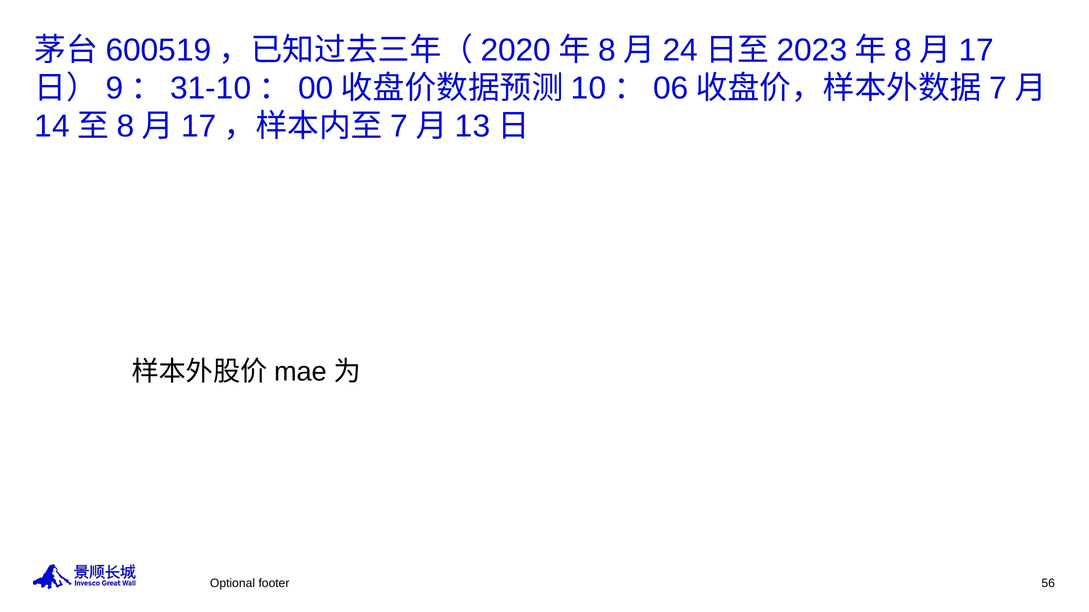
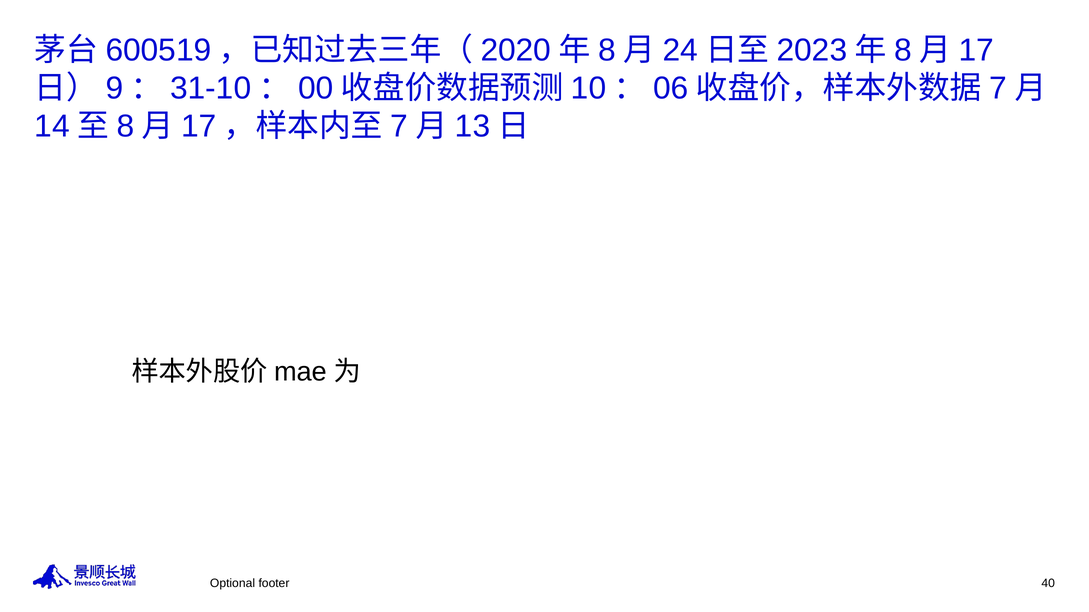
56: 56 -> 40
